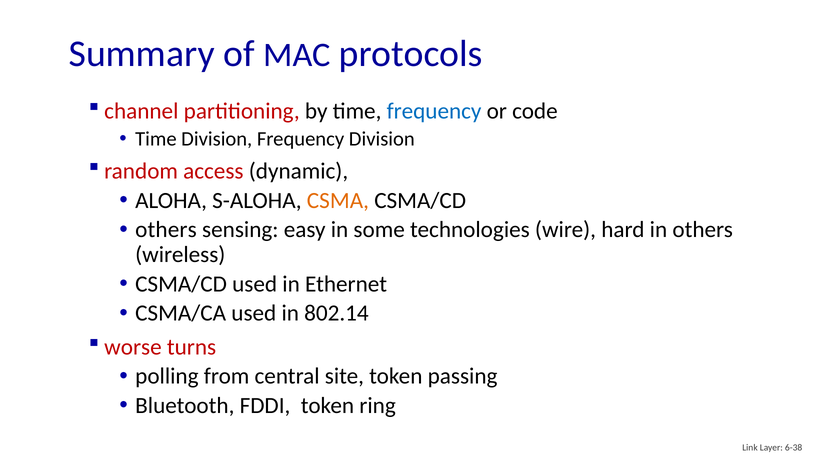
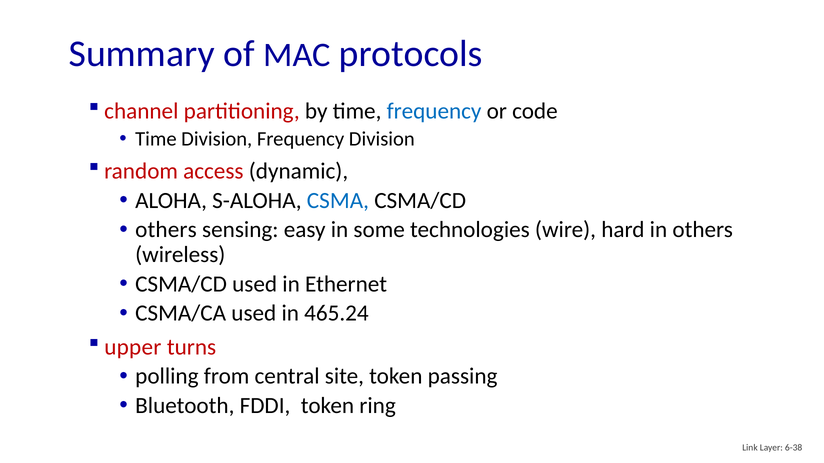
CSMA colour: orange -> blue
802.14: 802.14 -> 465.24
worse: worse -> upper
